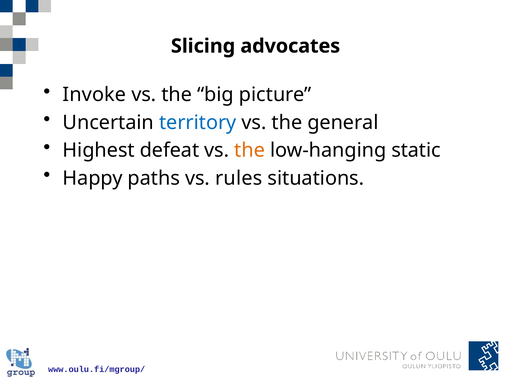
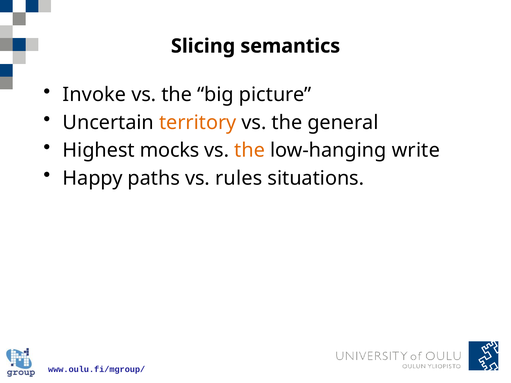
advocates: advocates -> semantics
territory colour: blue -> orange
defeat: defeat -> mocks
static: static -> write
